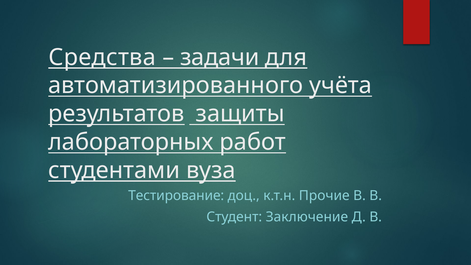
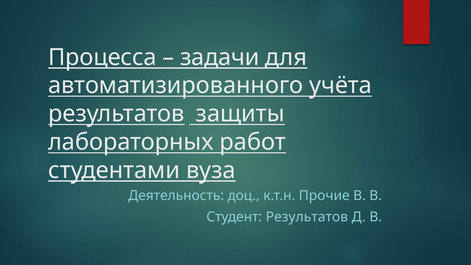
Средства: Средства -> Процесса
Тестирование: Тестирование -> Деятельность
Студент Заключение: Заключение -> Результатов
